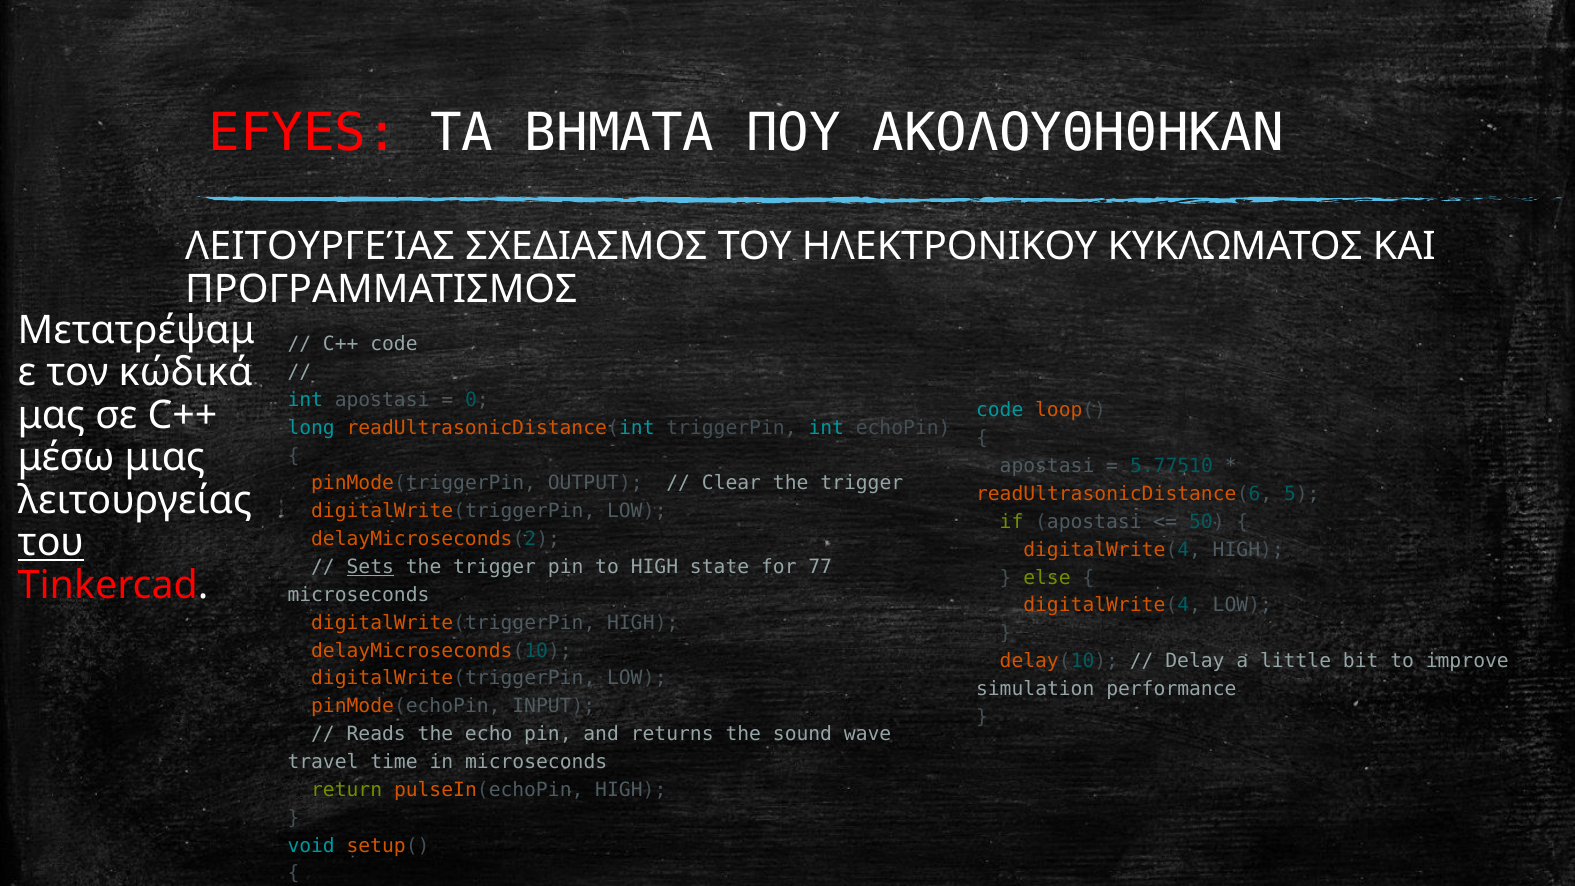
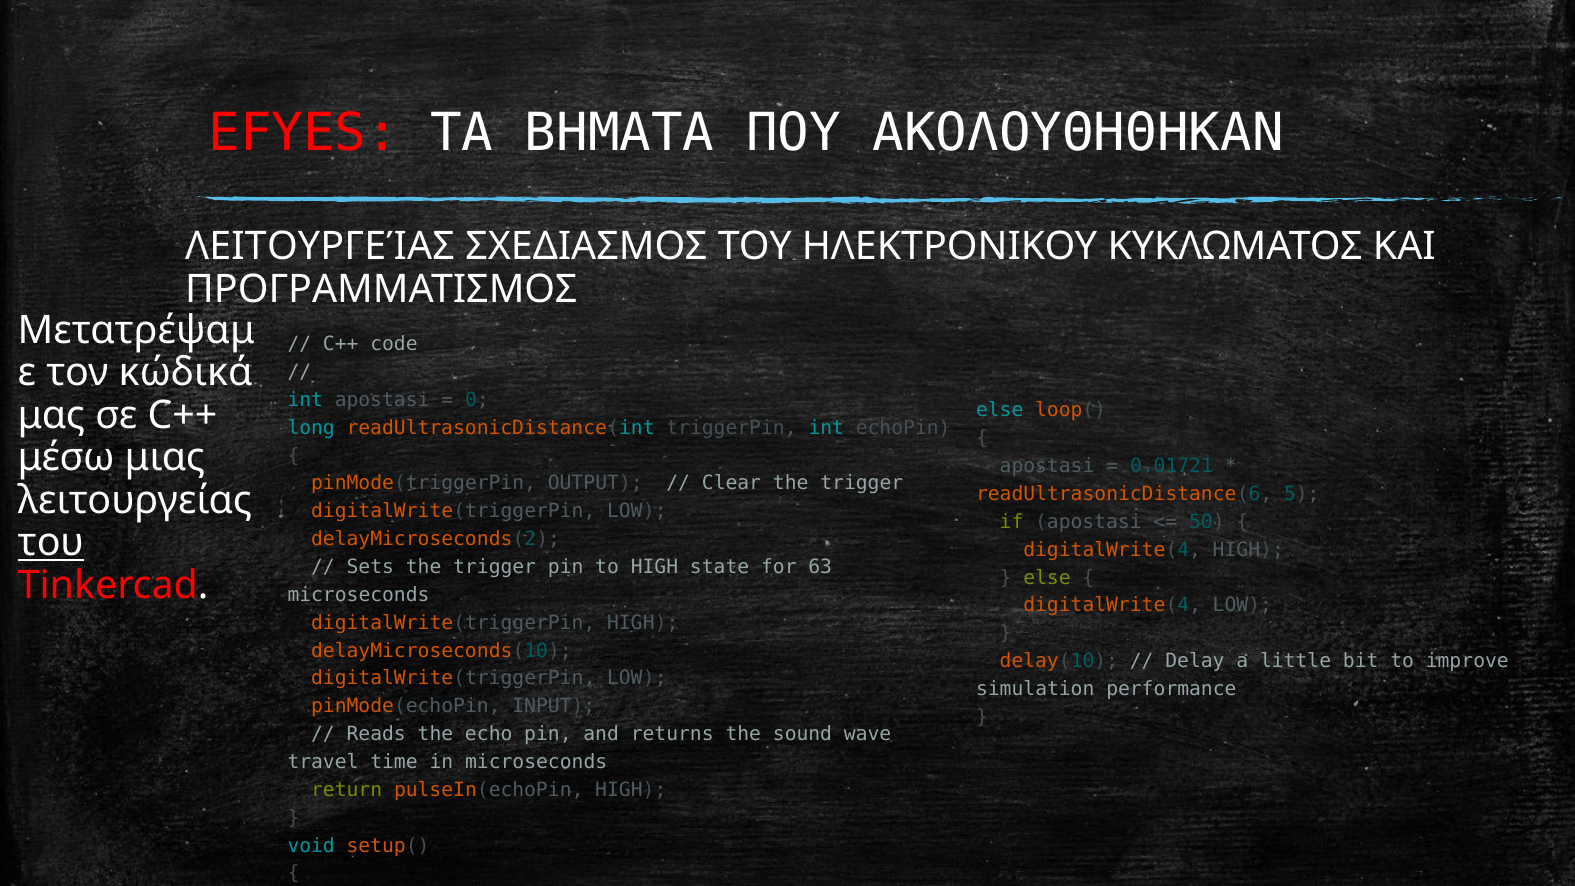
code at (1000, 411): code -> else
5.77510: 5.77510 -> 0.01721
Sets underline: present -> none
77: 77 -> 63
